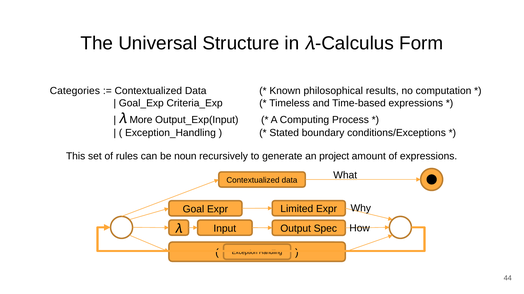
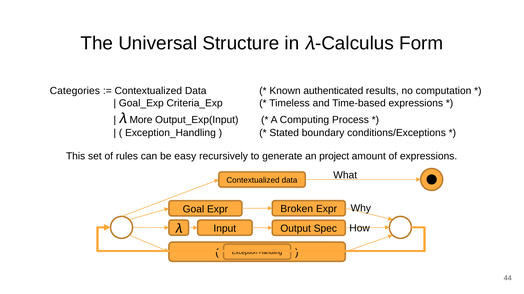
philosophical: philosophical -> authenticated
noun: noun -> easy
Limited: Limited -> Broken
